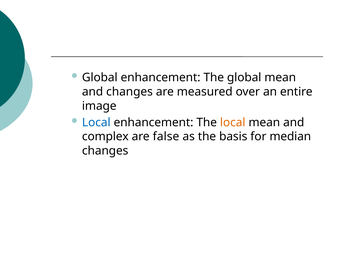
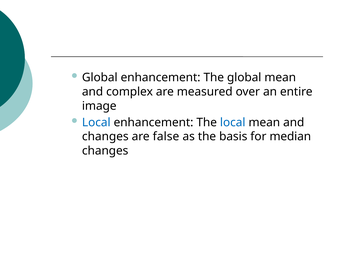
and changes: changes -> complex
local at (233, 122) colour: orange -> blue
complex at (105, 137): complex -> changes
